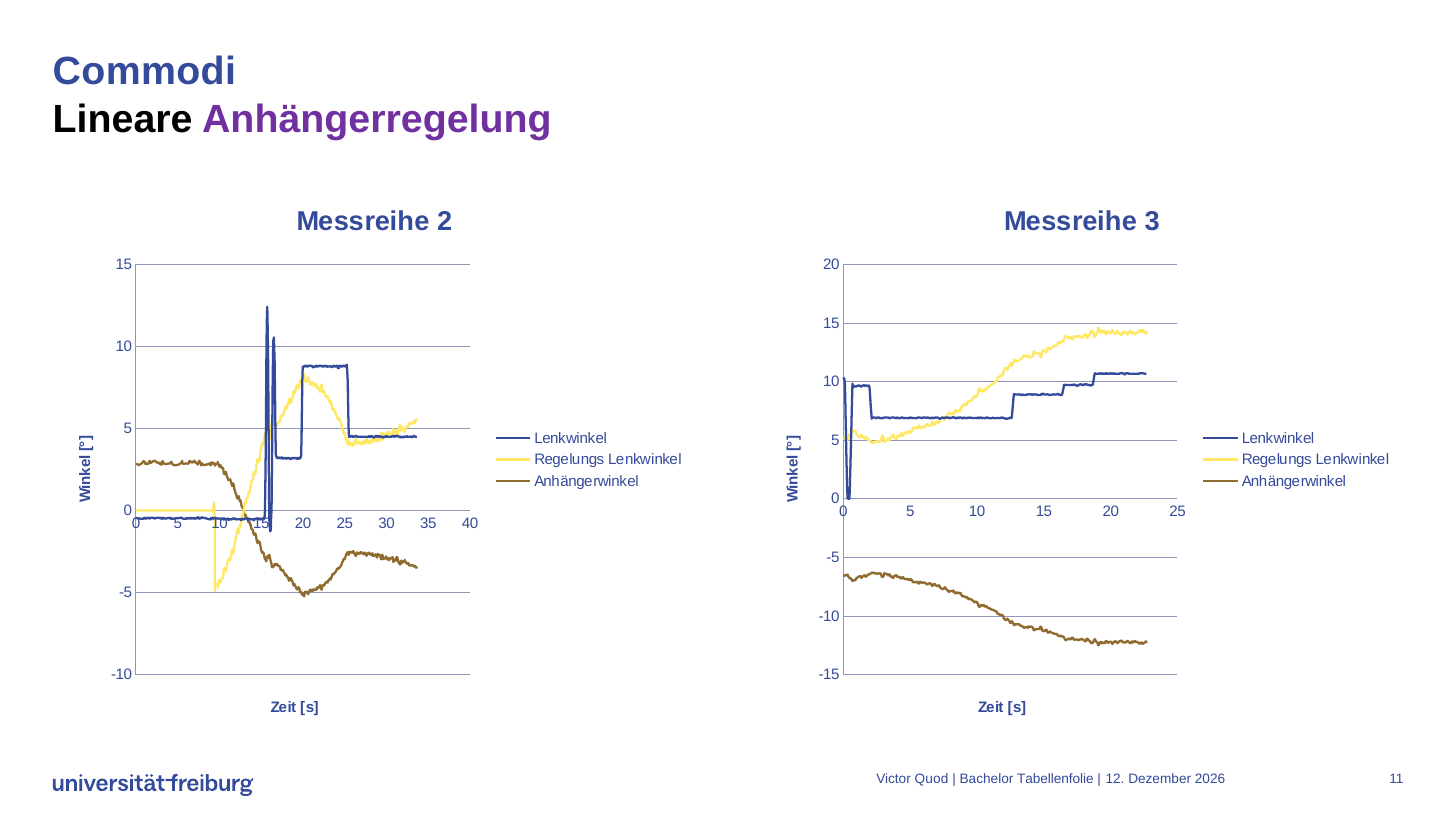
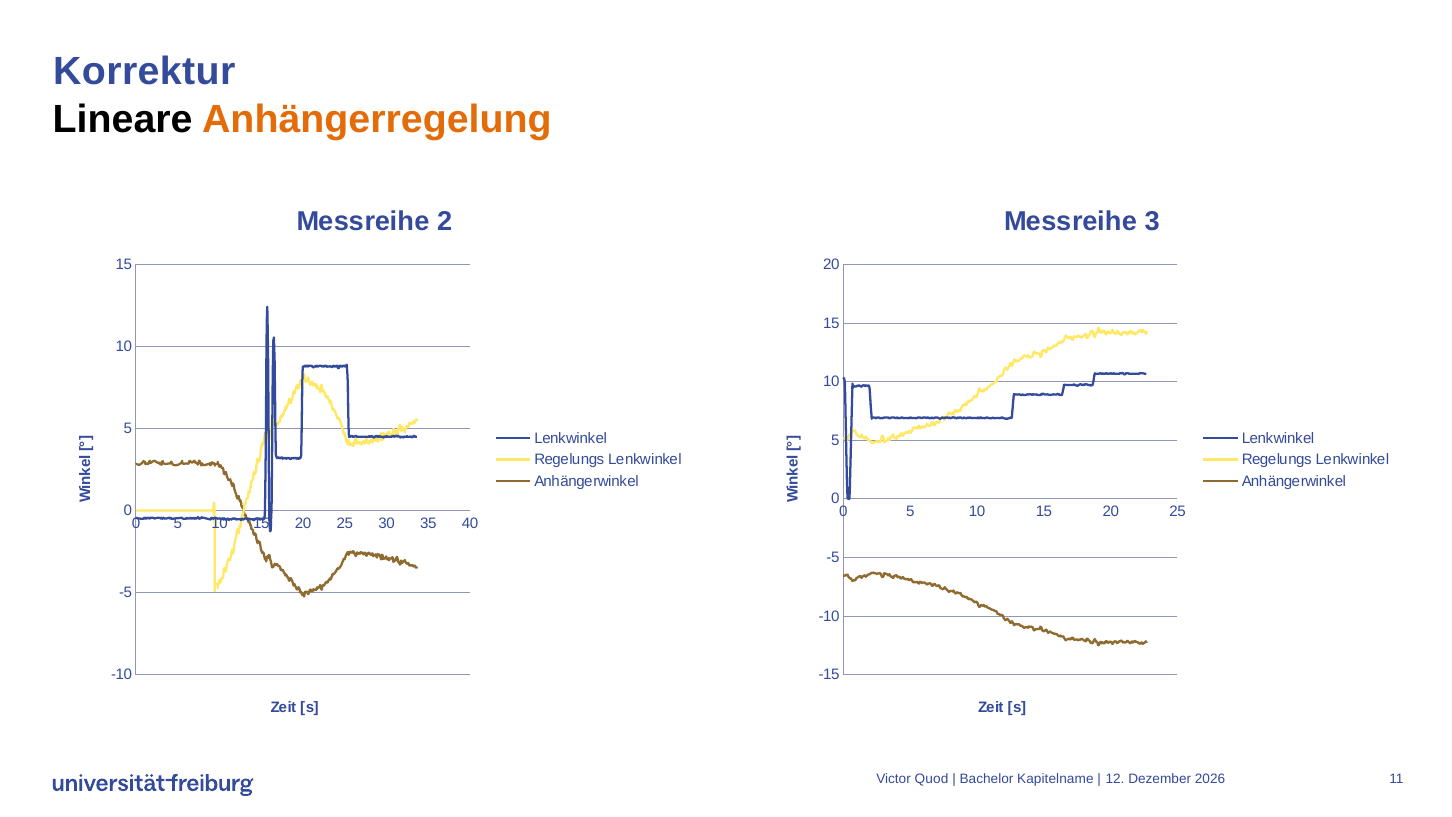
Commodi: Commodi -> Korrektur
Anhängerregelung colour: purple -> orange
Tabellenfolie: Tabellenfolie -> Kapitelname
